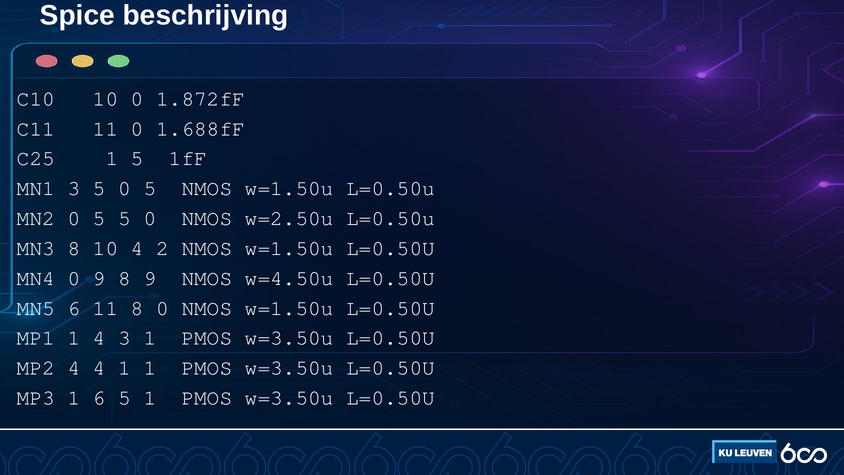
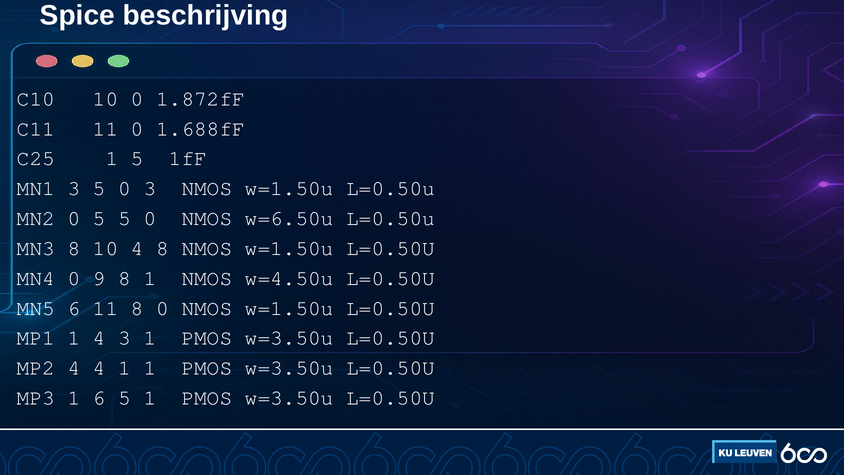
5 0 5: 5 -> 3
w=2.50u: w=2.50u -> w=6.50u
4 2: 2 -> 8
8 9: 9 -> 1
